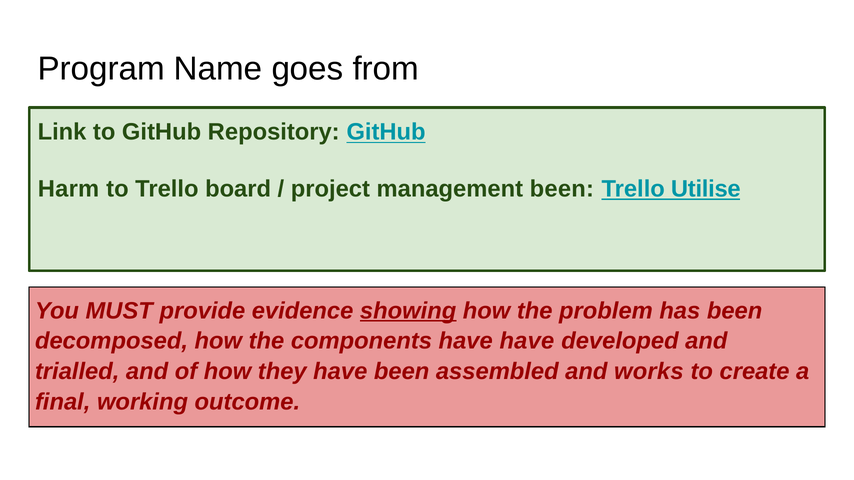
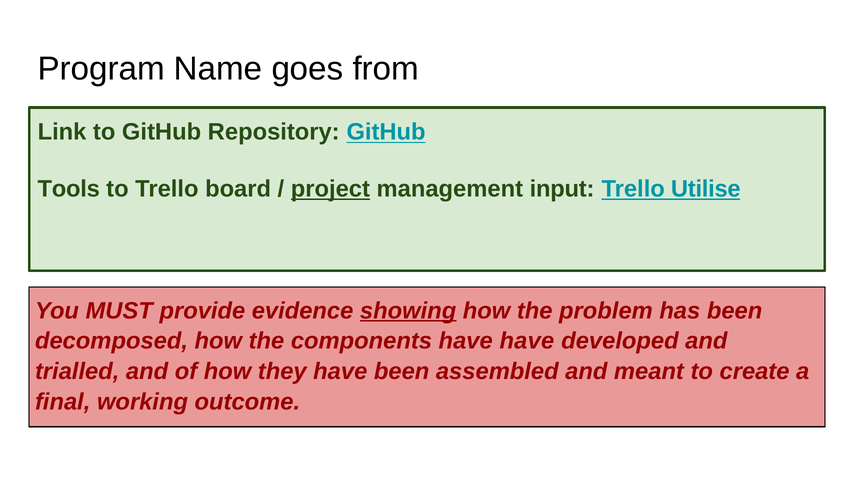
Harm: Harm -> Tools
project underline: none -> present
management been: been -> input
works: works -> meant
